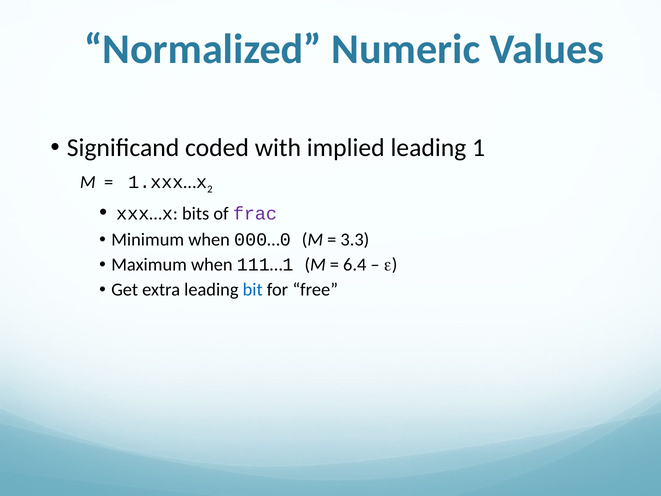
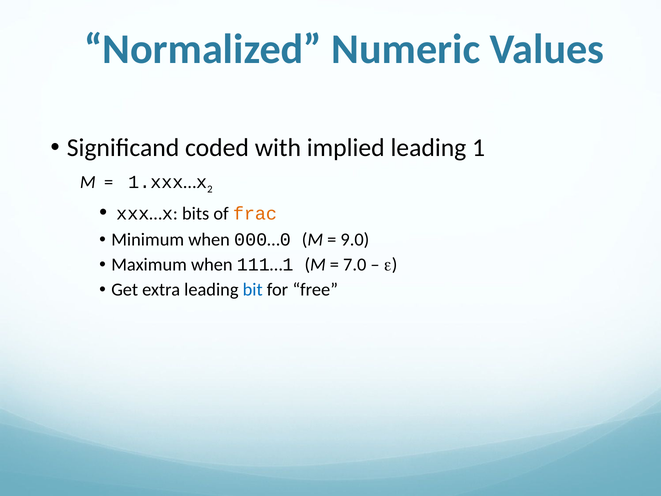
frac colour: purple -> orange
3.3: 3.3 -> 9.0
6.4: 6.4 -> 7.0
